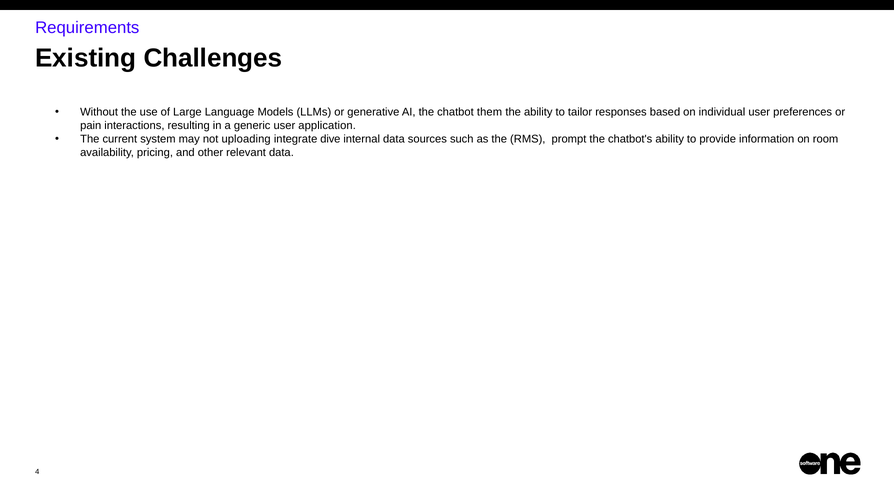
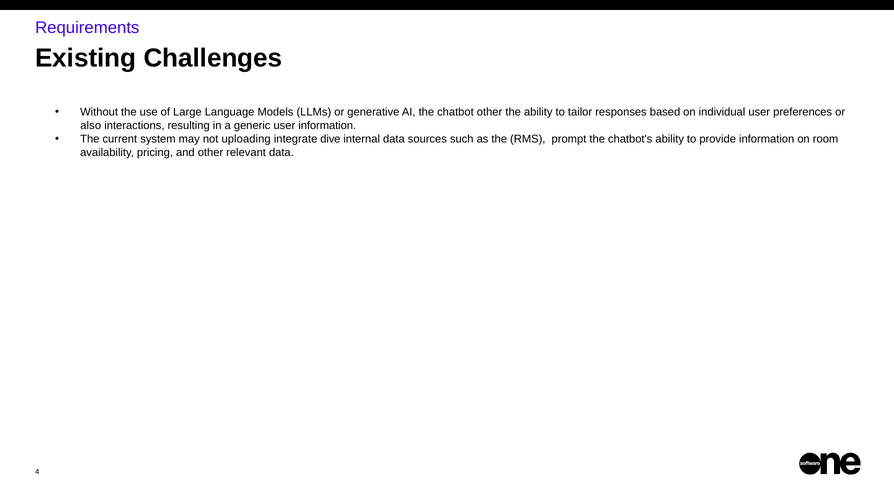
chatbot them: them -> other
pain: pain -> also
user application: application -> information
